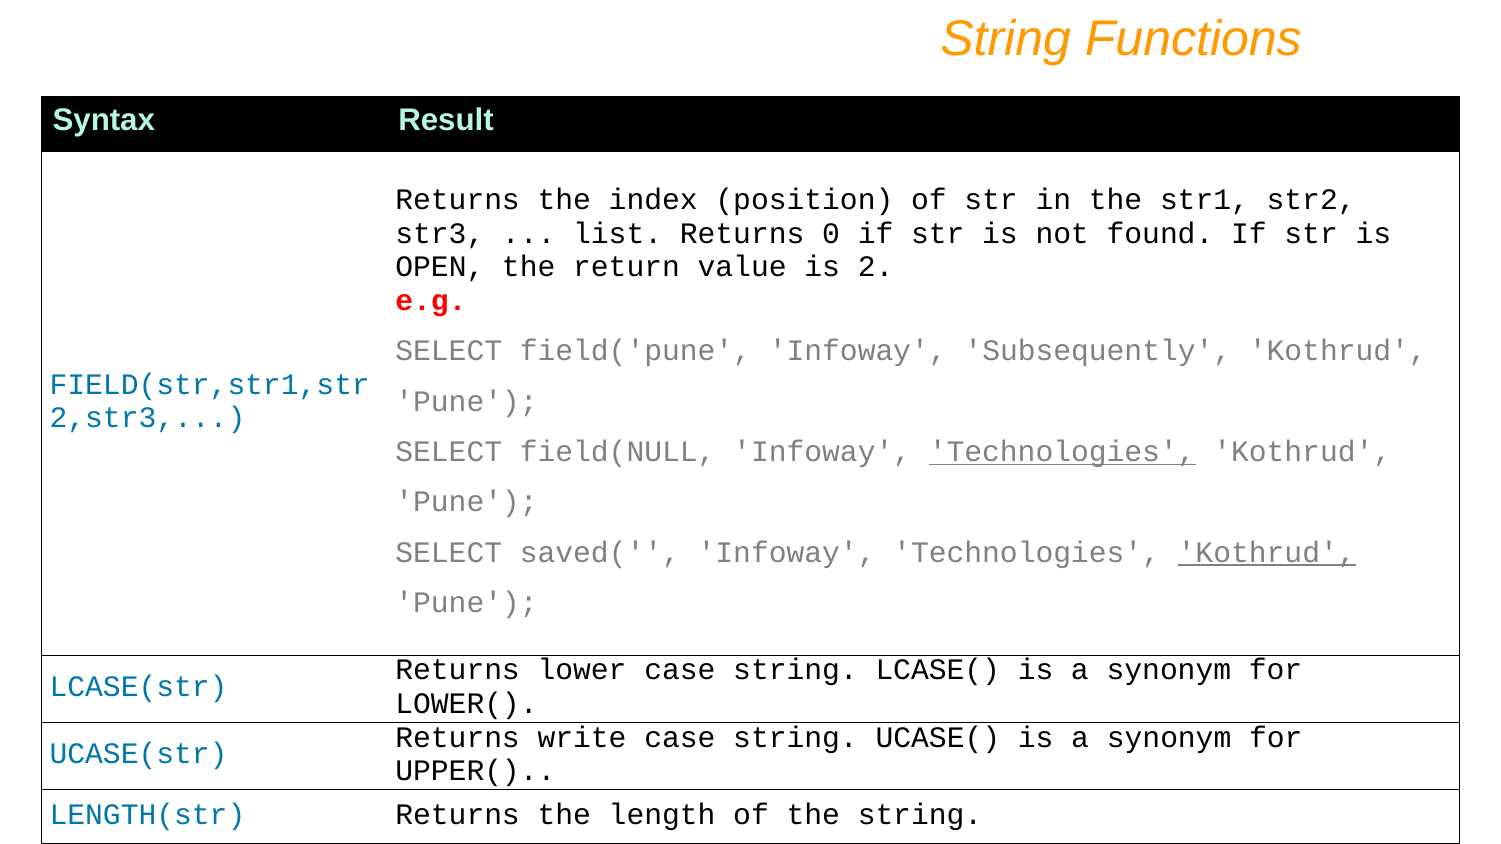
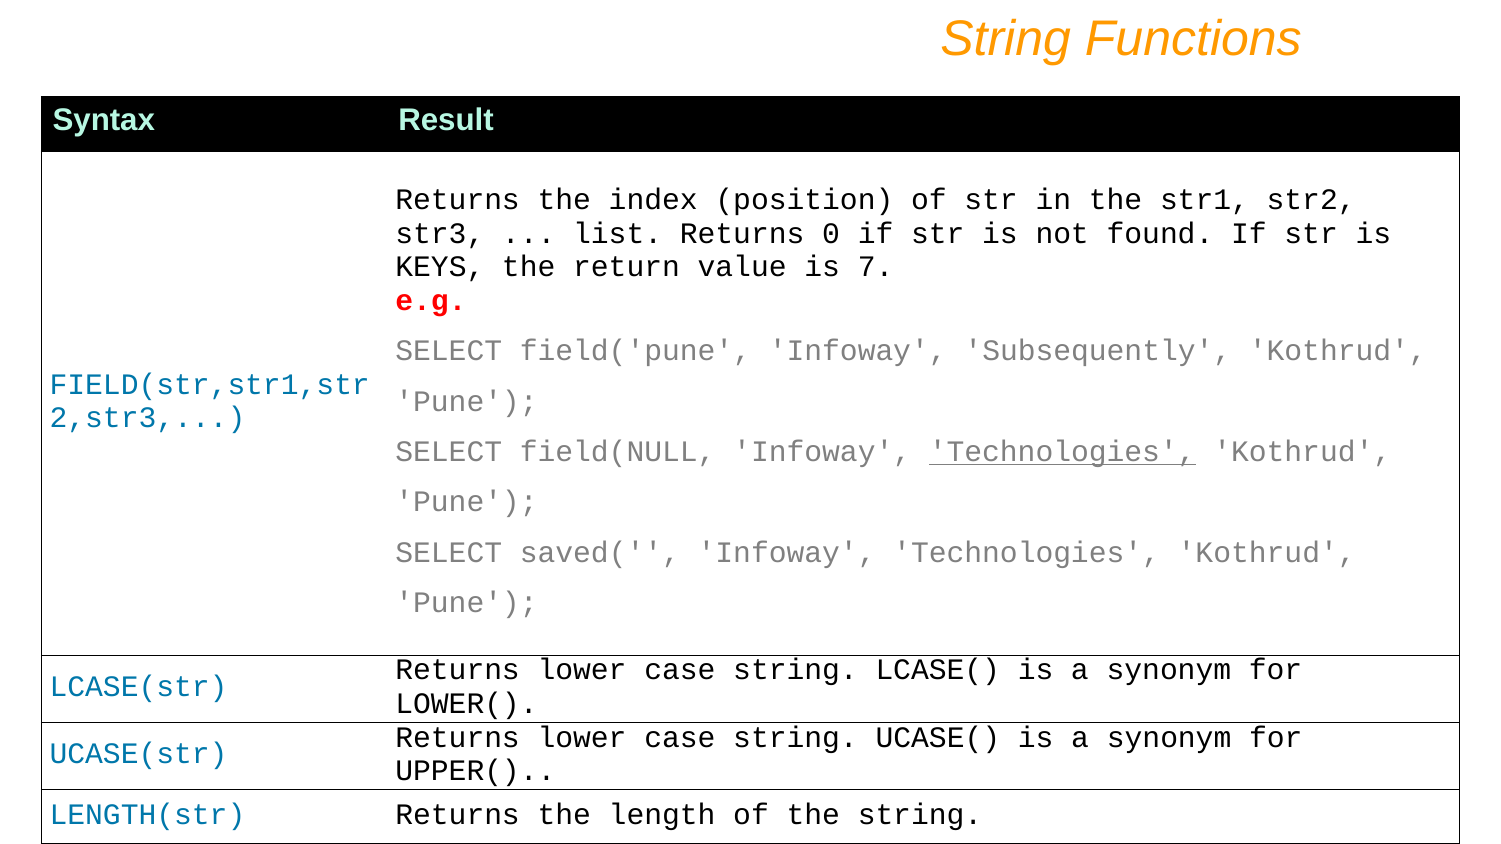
OPEN: OPEN -> KEYS
2: 2 -> 7
Kothrud at (1267, 553) underline: present -> none
write at (582, 738): write -> lower
